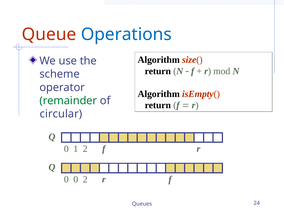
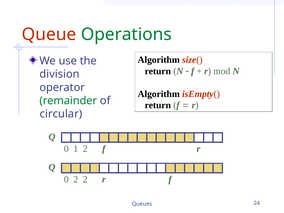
Operations colour: blue -> green
scheme: scheme -> division
0 0: 0 -> 2
